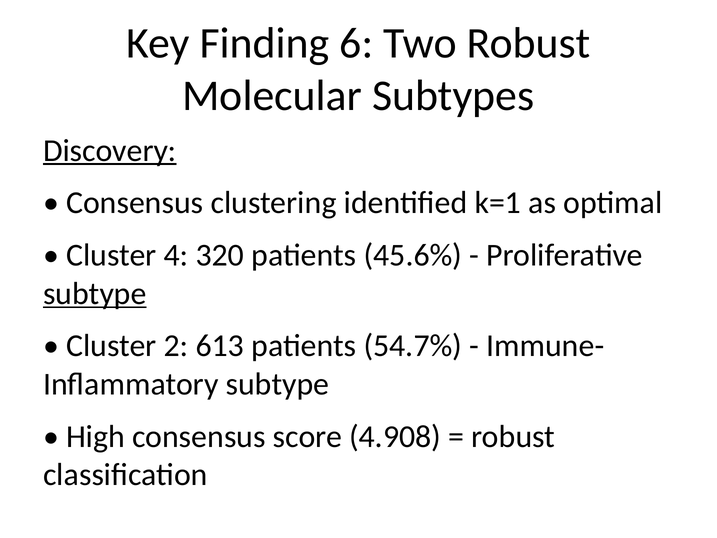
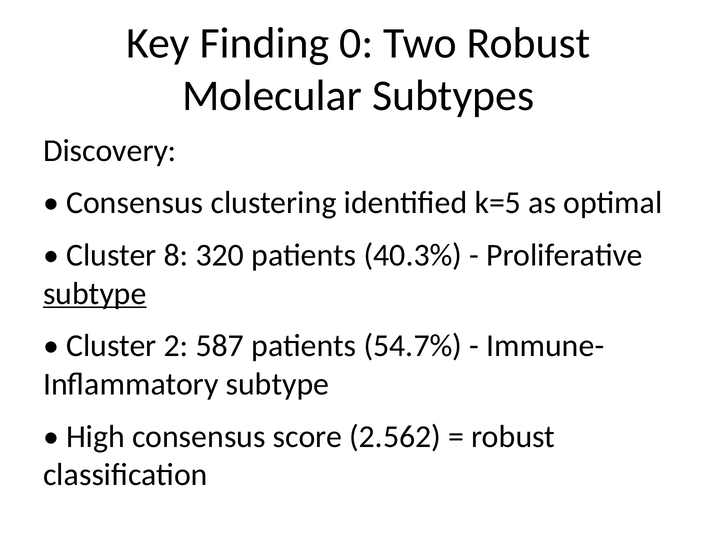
6: 6 -> 0
Discovery underline: present -> none
k=1: k=1 -> k=5
4: 4 -> 8
45.6%: 45.6% -> 40.3%
613: 613 -> 587
4.908: 4.908 -> 2.562
